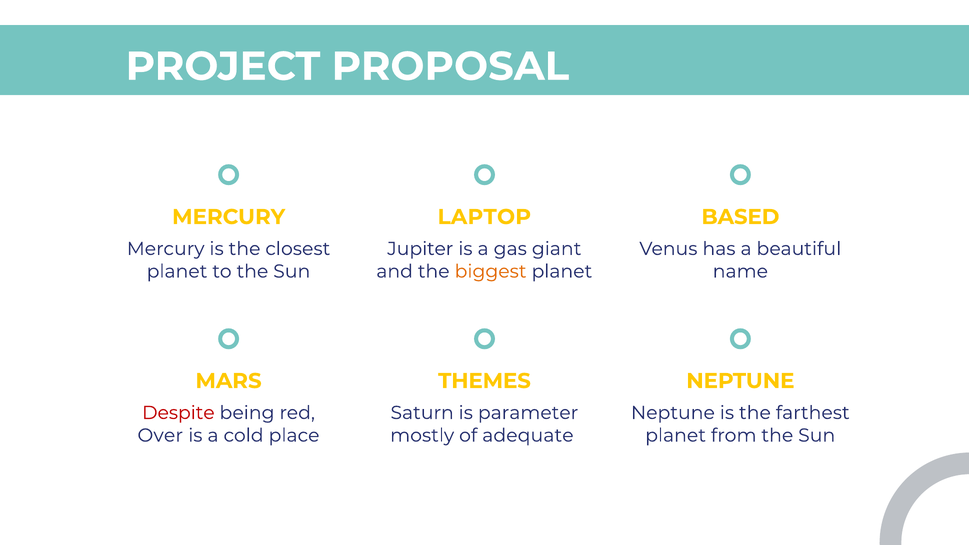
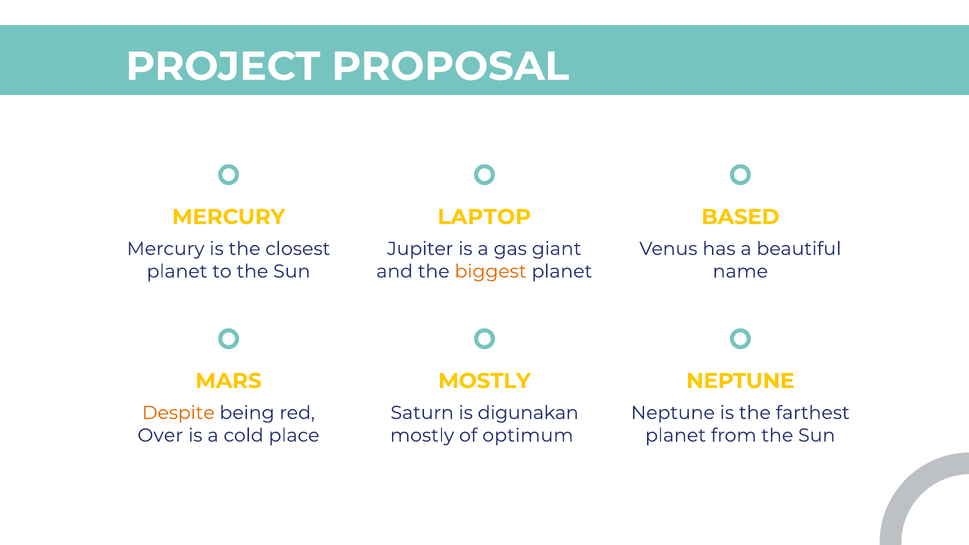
THEMES at (485, 381): THEMES -> MOSTLY
Despite colour: red -> orange
parameter: parameter -> digunakan
adequate: adequate -> optimum
